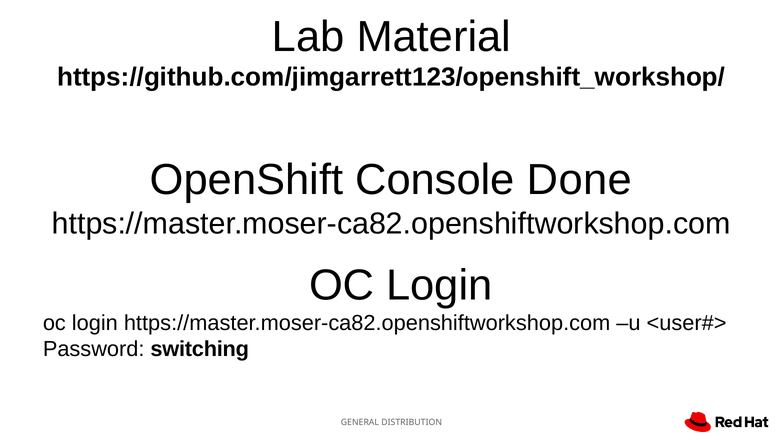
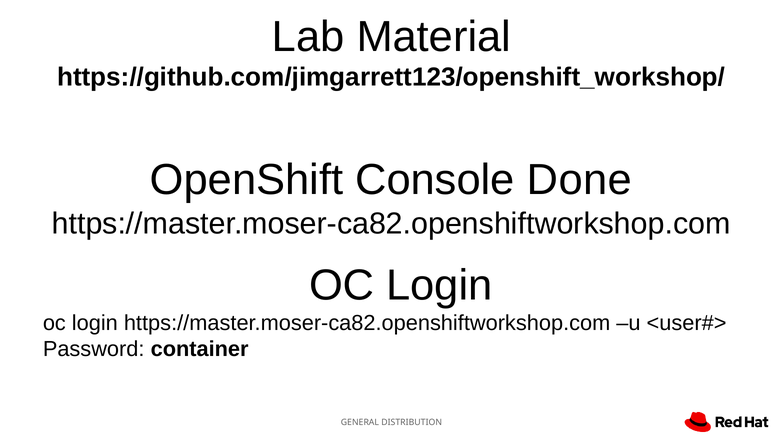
switching: switching -> container
